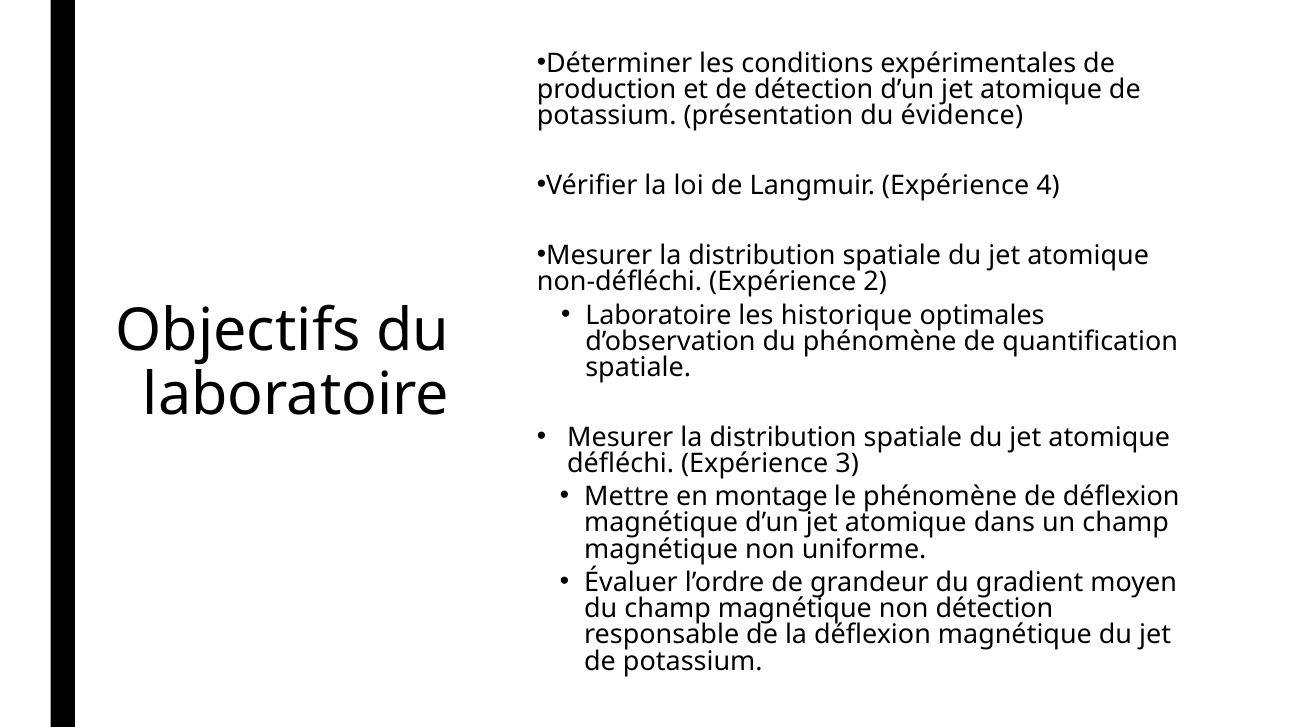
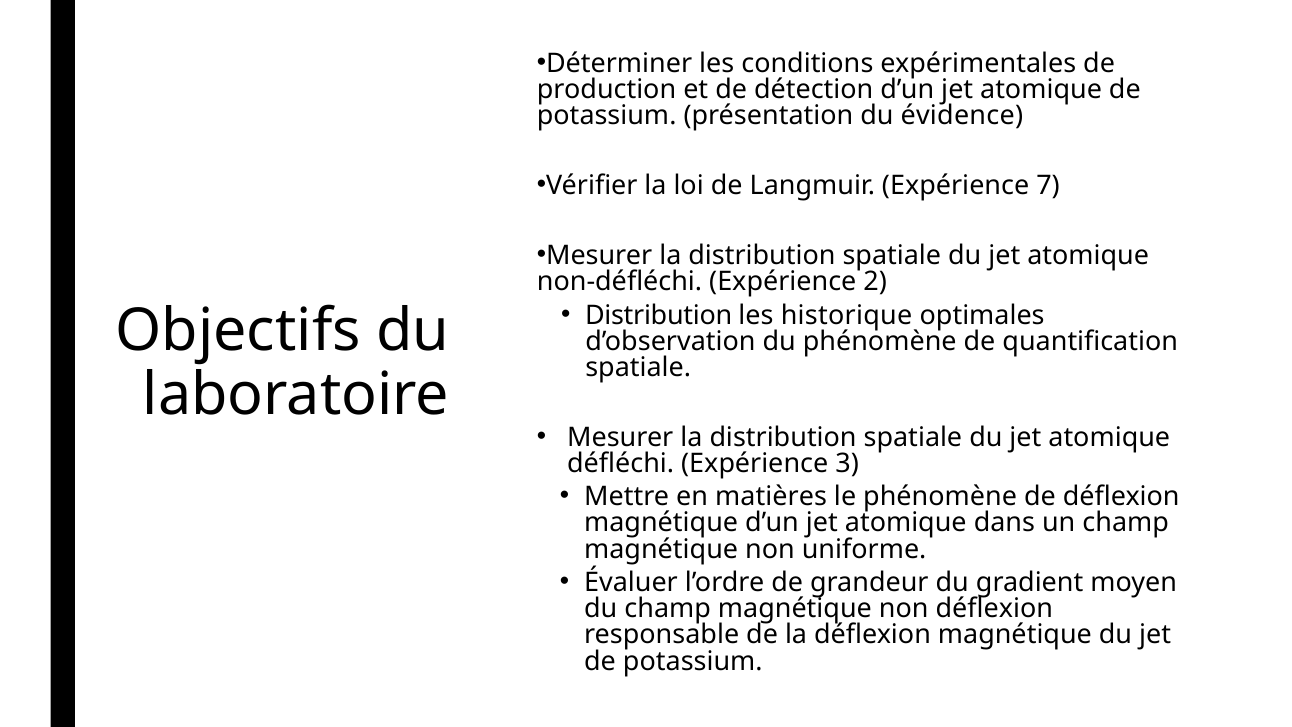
4: 4 -> 7
Laboratoire at (659, 315): Laboratoire -> Distribution
montage: montage -> matières
non détection: détection -> déflexion
